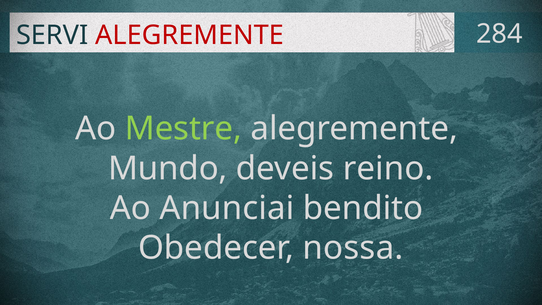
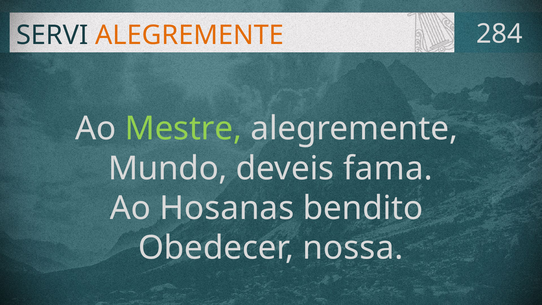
ALEGREMENTE at (190, 35) colour: red -> orange
reino: reino -> fama
Anunciai: Anunciai -> Hosanas
